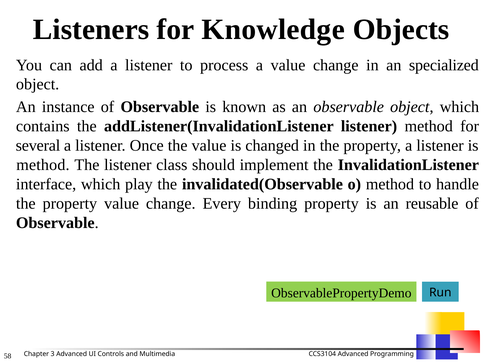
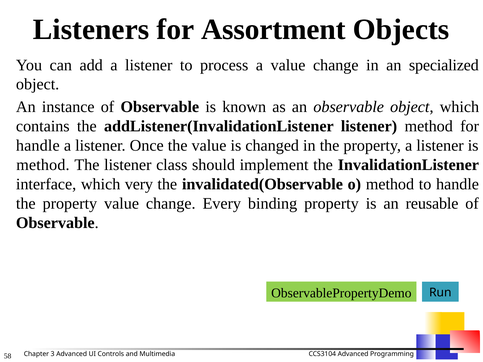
Knowledge: Knowledge -> Assortment
several at (38, 146): several -> handle
play: play -> very
